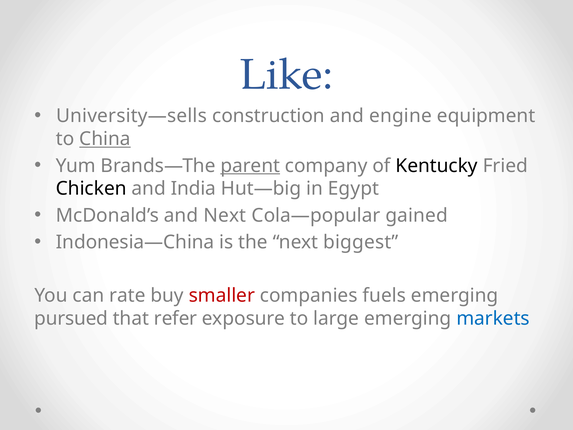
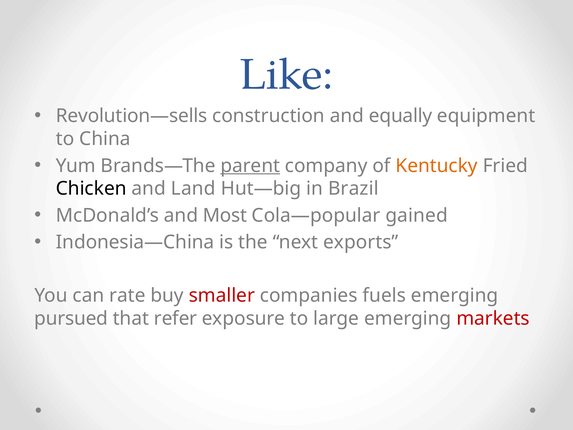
University—sells: University—sells -> Revolution—sells
engine: engine -> equally
China underline: present -> none
Kentucky colour: black -> orange
India: India -> Land
Egypt: Egypt -> Brazil
and Next: Next -> Most
biggest: biggest -> exports
markets colour: blue -> red
